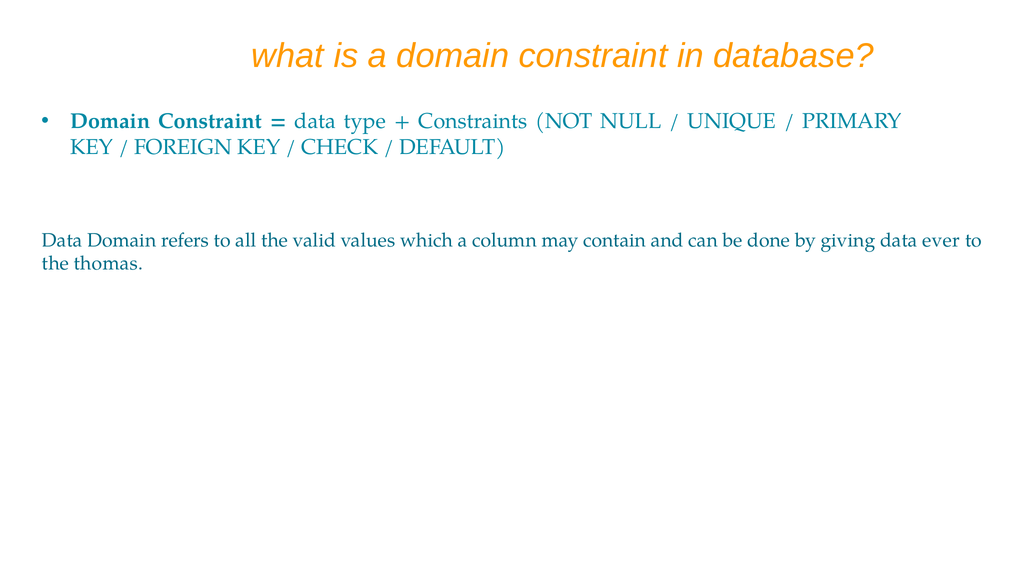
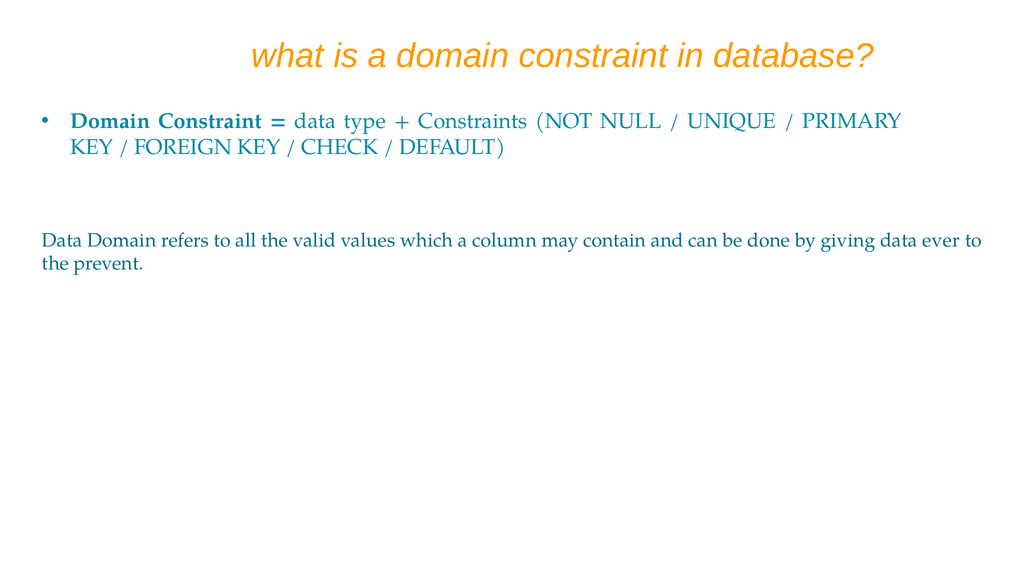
thomas: thomas -> prevent
